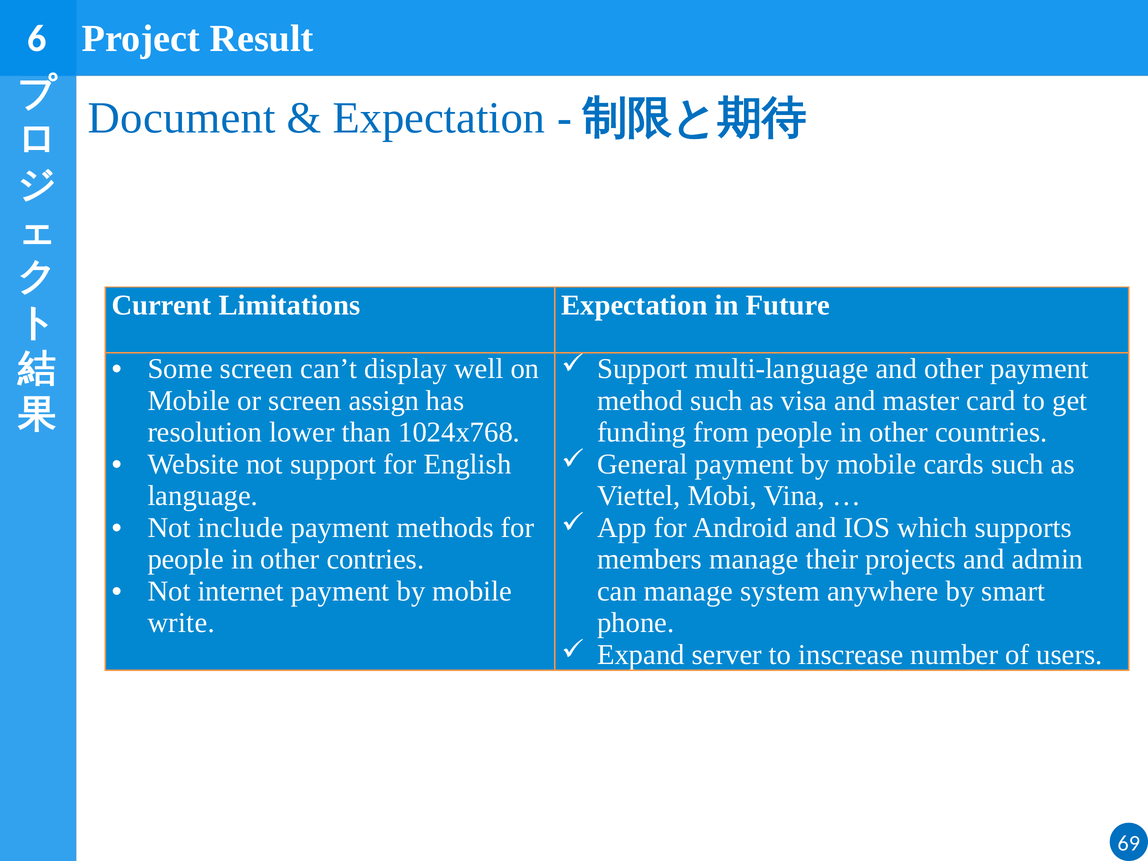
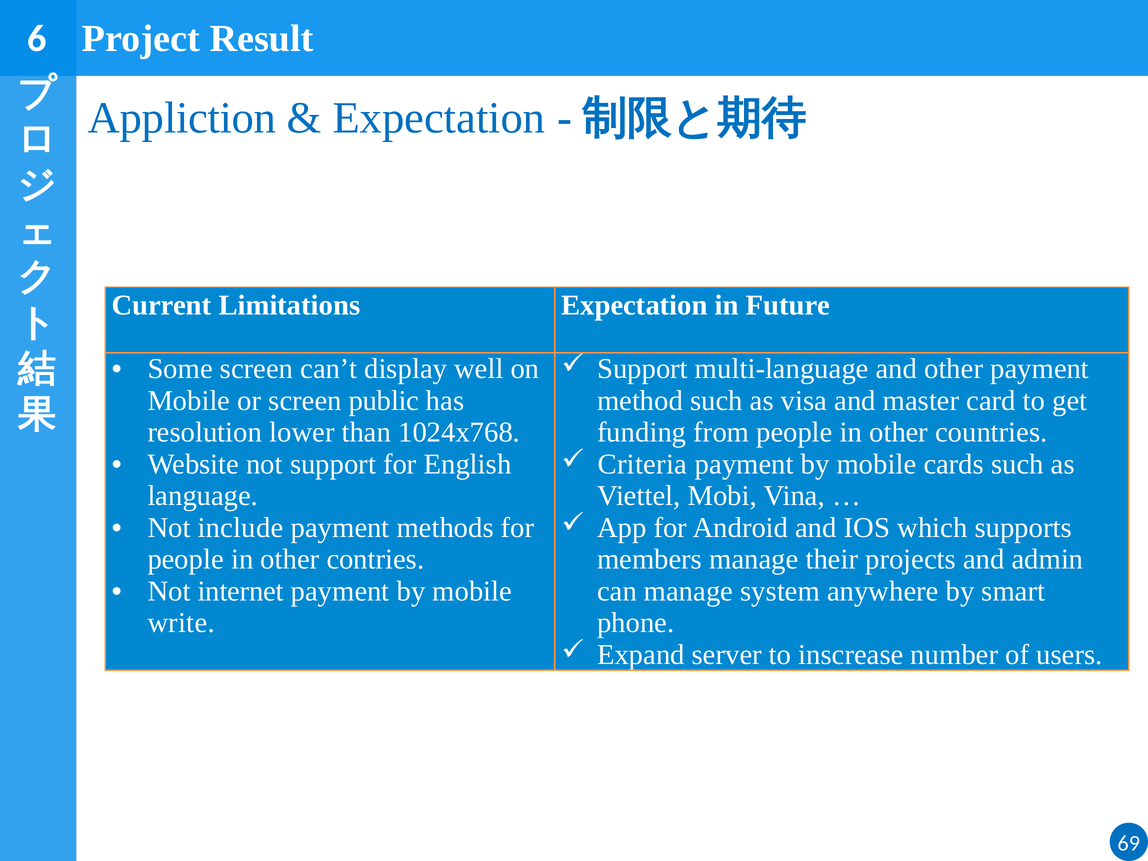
Document: Document -> Appliction
assign: assign -> public
General: General -> Criteria
